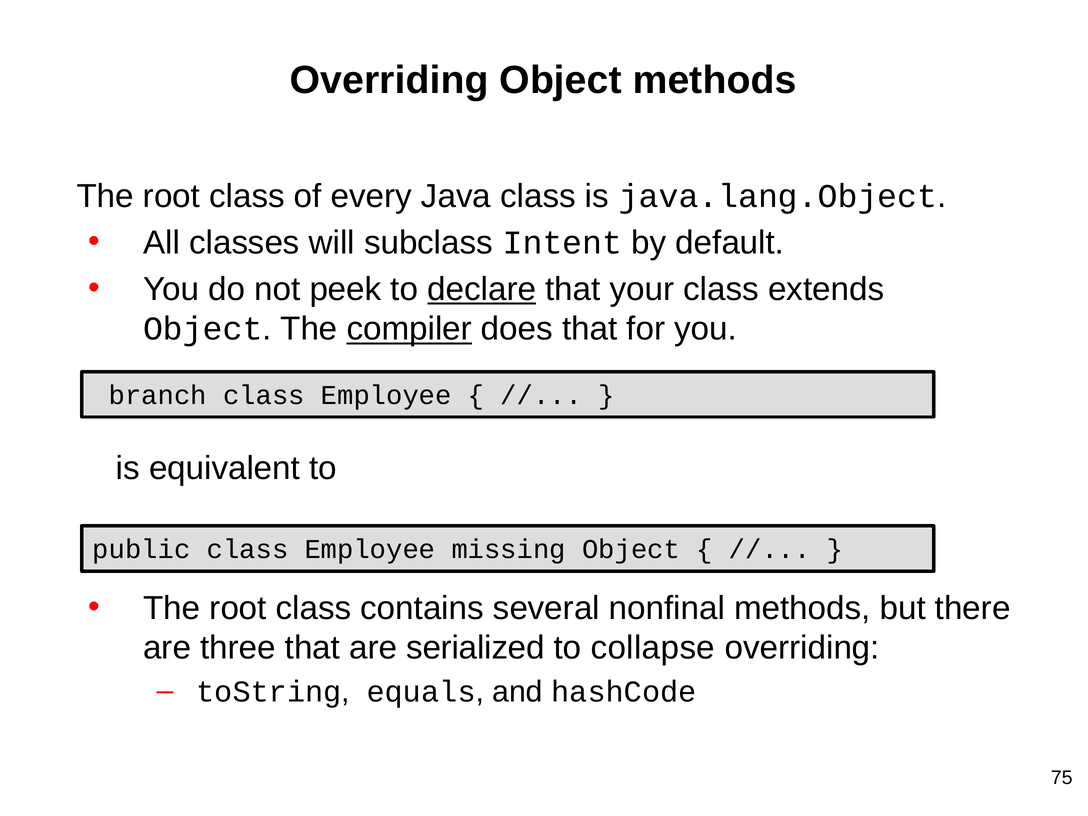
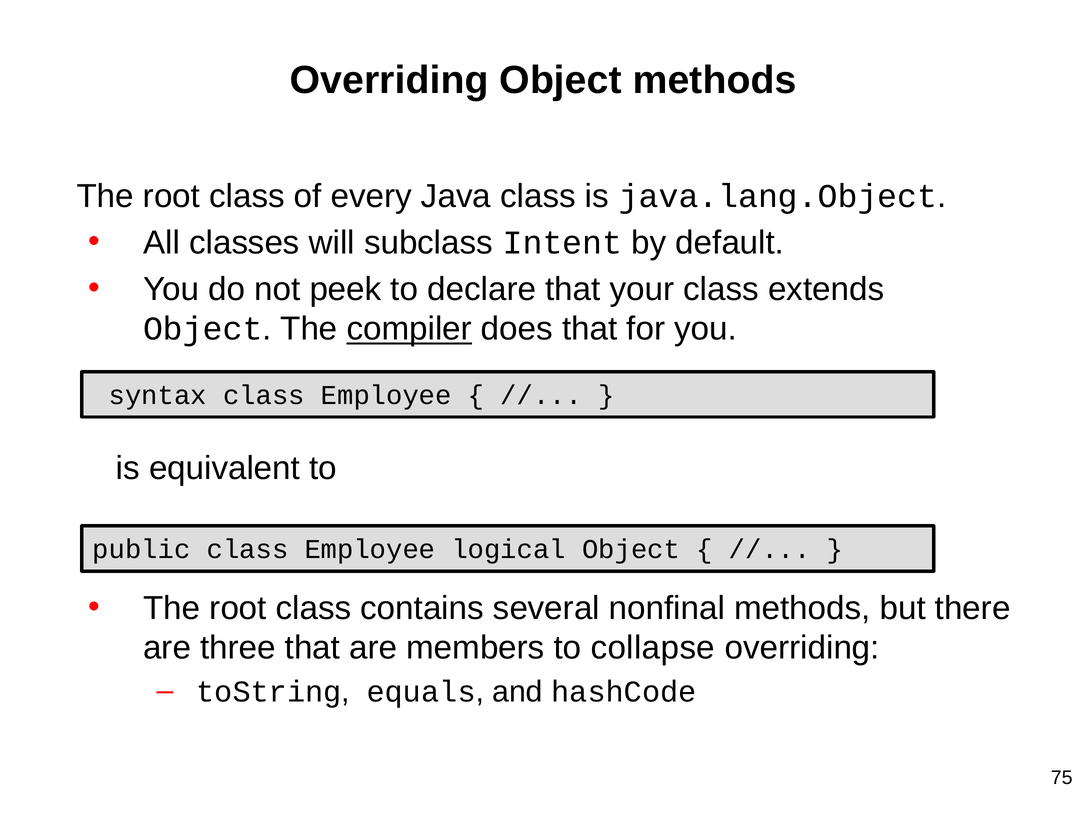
declare underline: present -> none
branch: branch -> syntax
missing: missing -> logical
serialized: serialized -> members
